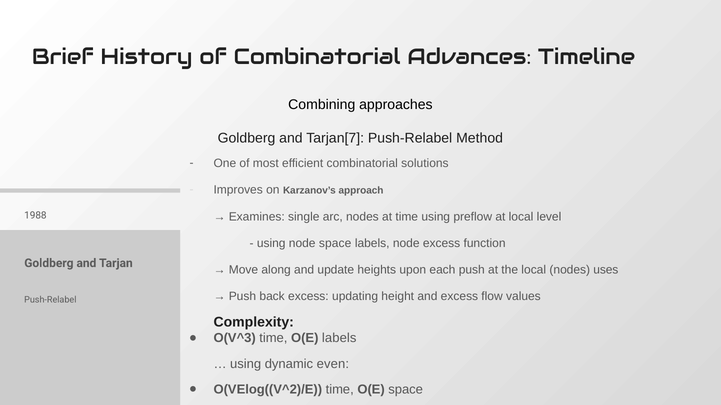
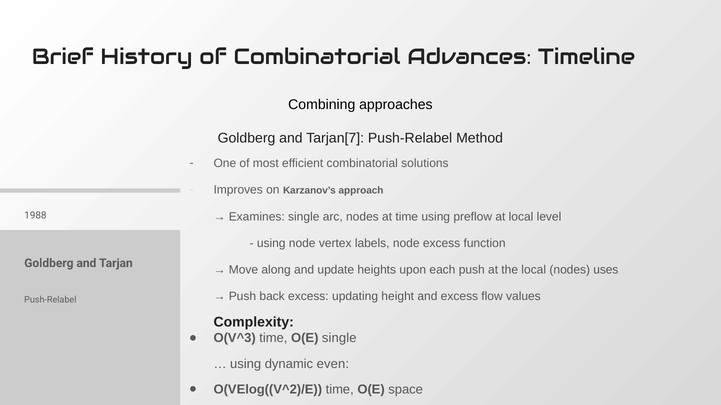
node space: space -> vertex
O(E labels: labels -> single
